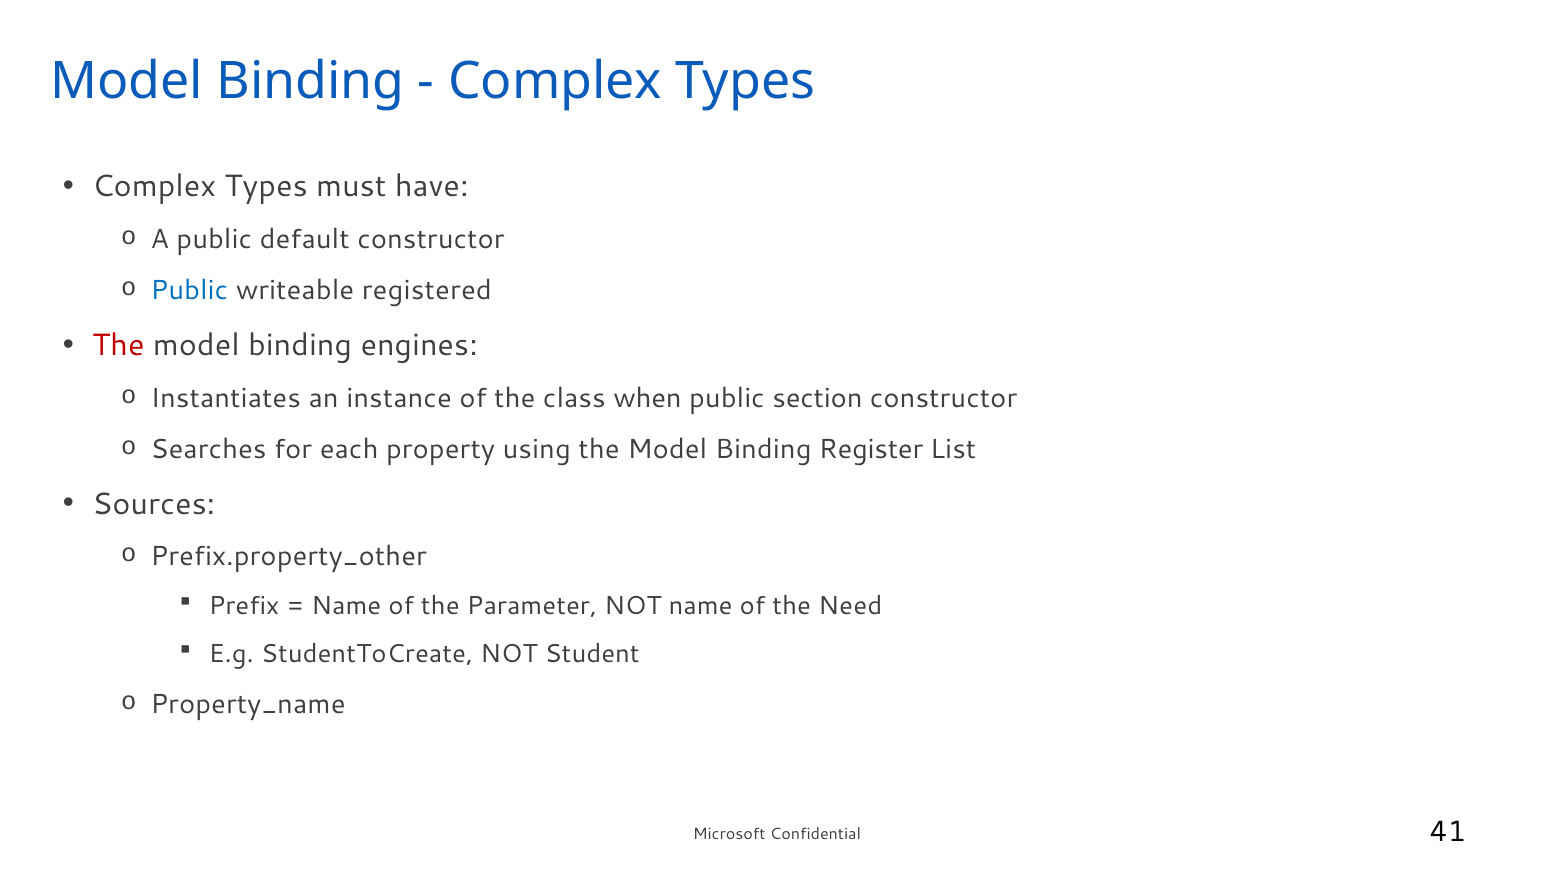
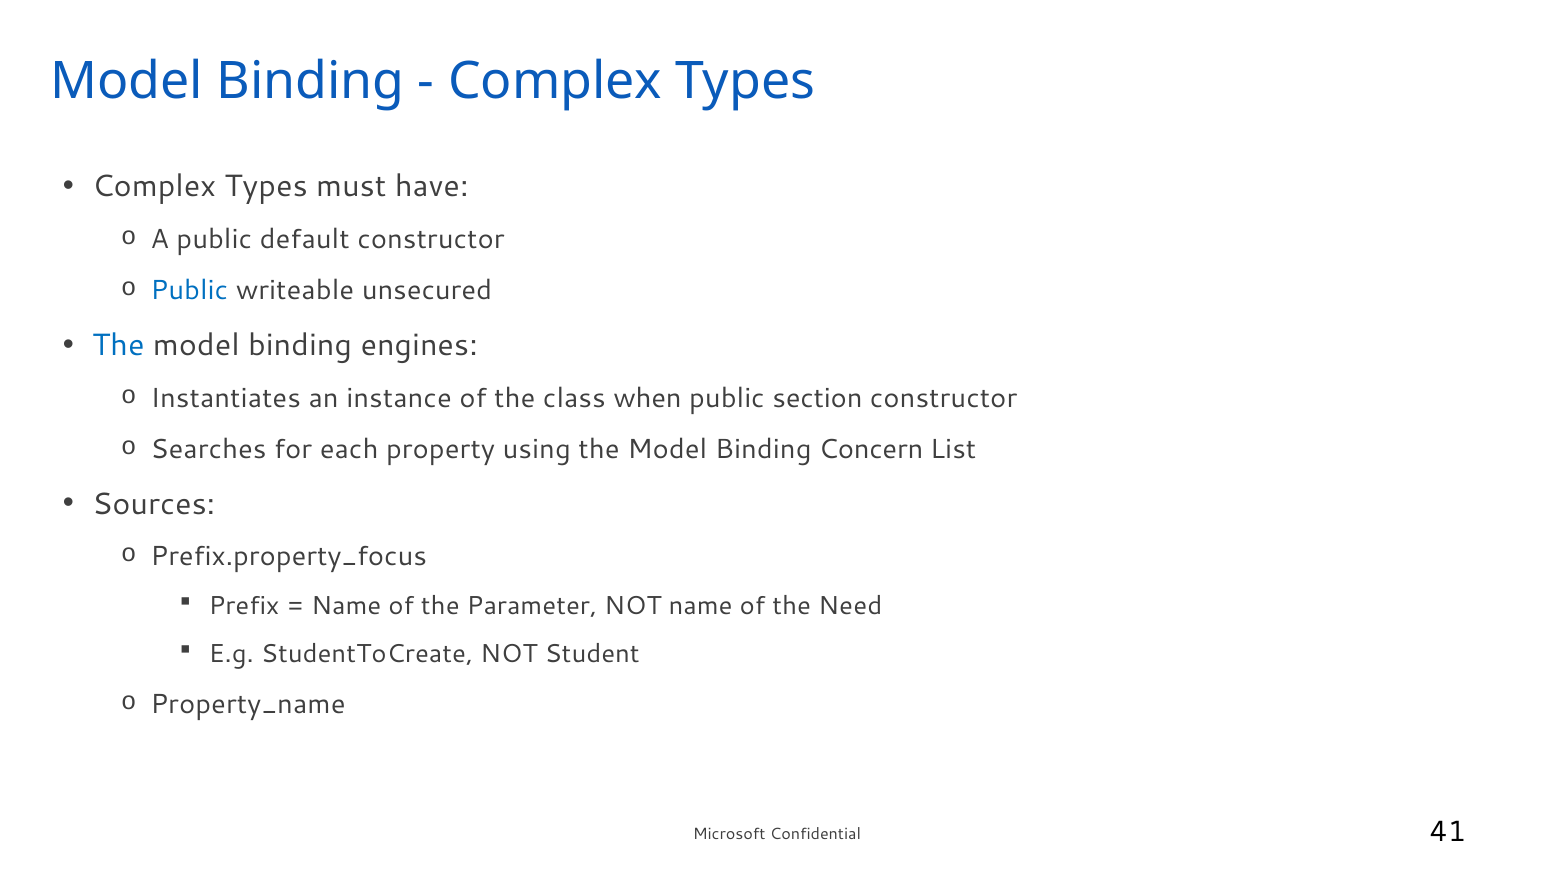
registered: registered -> unsecured
The at (118, 345) colour: red -> blue
Register: Register -> Concern
Prefix.property_other: Prefix.property_other -> Prefix.property_focus
